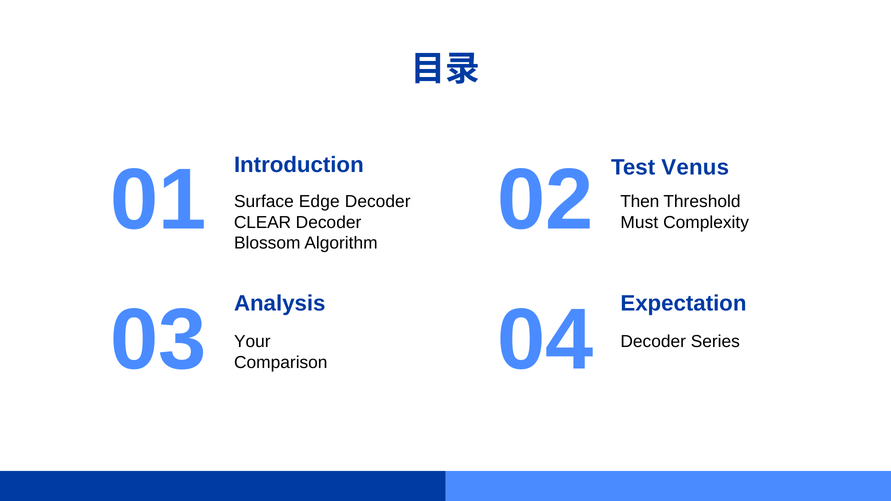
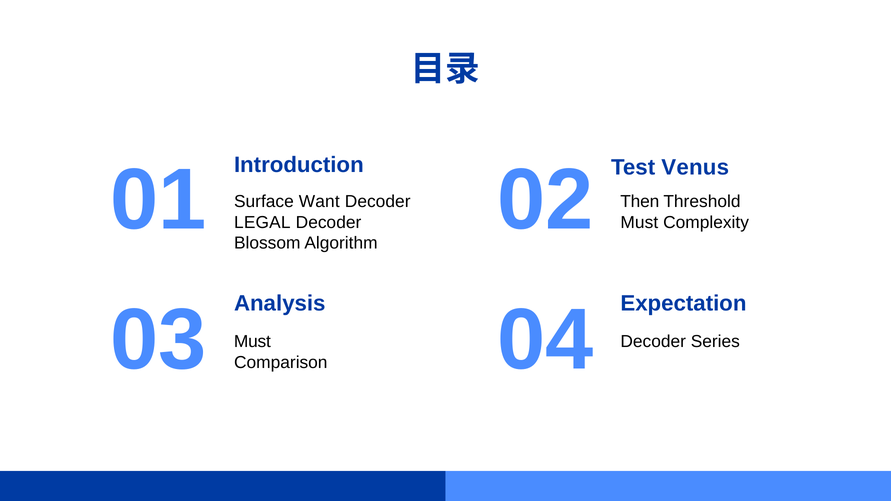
Edge: Edge -> Want
CLEAR: CLEAR -> LEGAL
03 Your: Your -> Must
